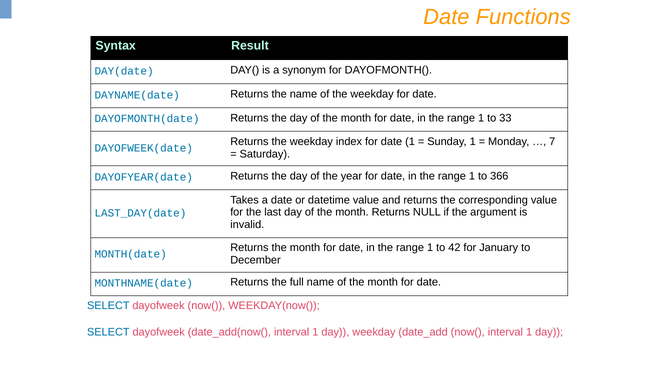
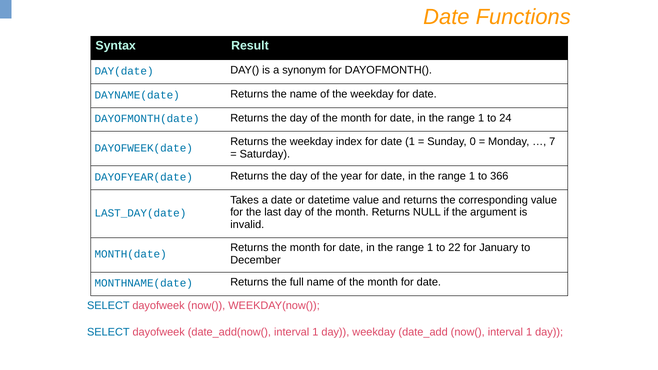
33: 33 -> 24
Sunday 1: 1 -> 0
42: 42 -> 22
